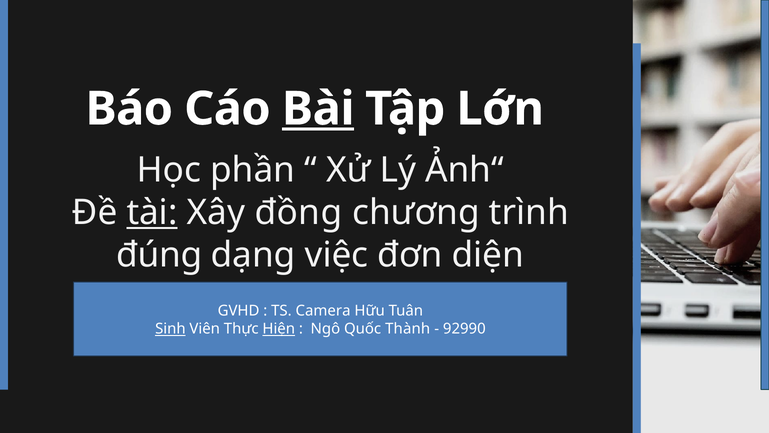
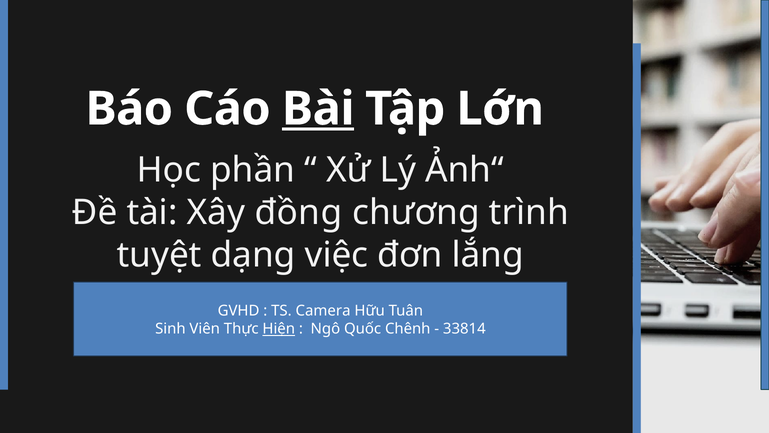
tài underline: present -> none
đúng: đúng -> tuyệt
diện: diện -> lắng
Sinh underline: present -> none
Thành: Thành -> Chênh
92990: 92990 -> 33814
